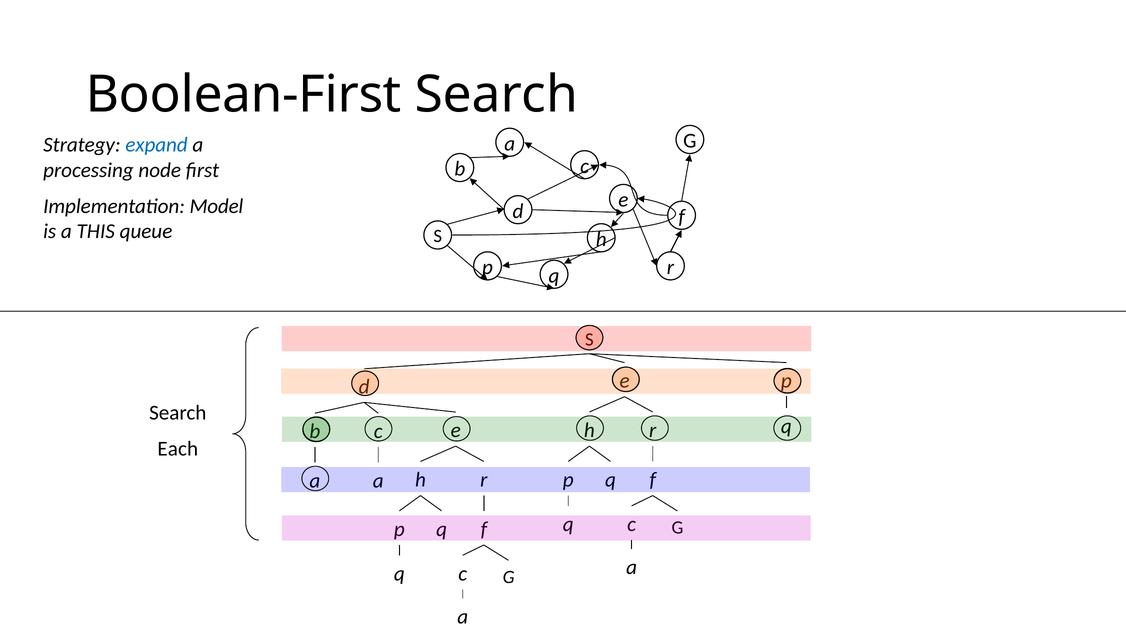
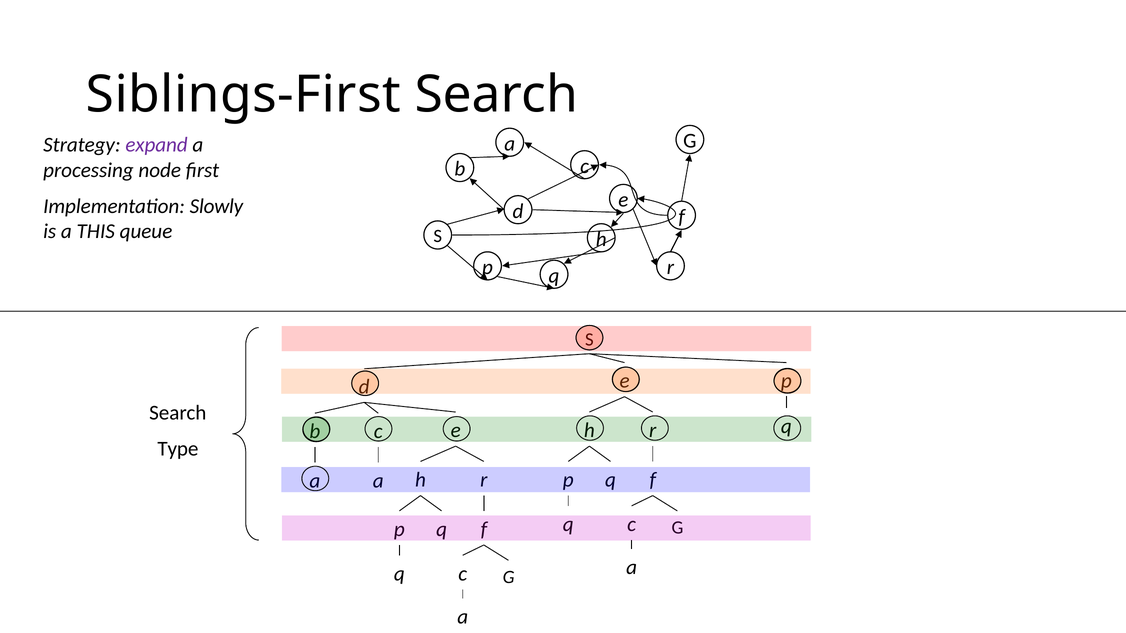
Boolean-First: Boolean-First -> Siblings-First
expand colour: blue -> purple
Model: Model -> Slowly
Each: Each -> Type
